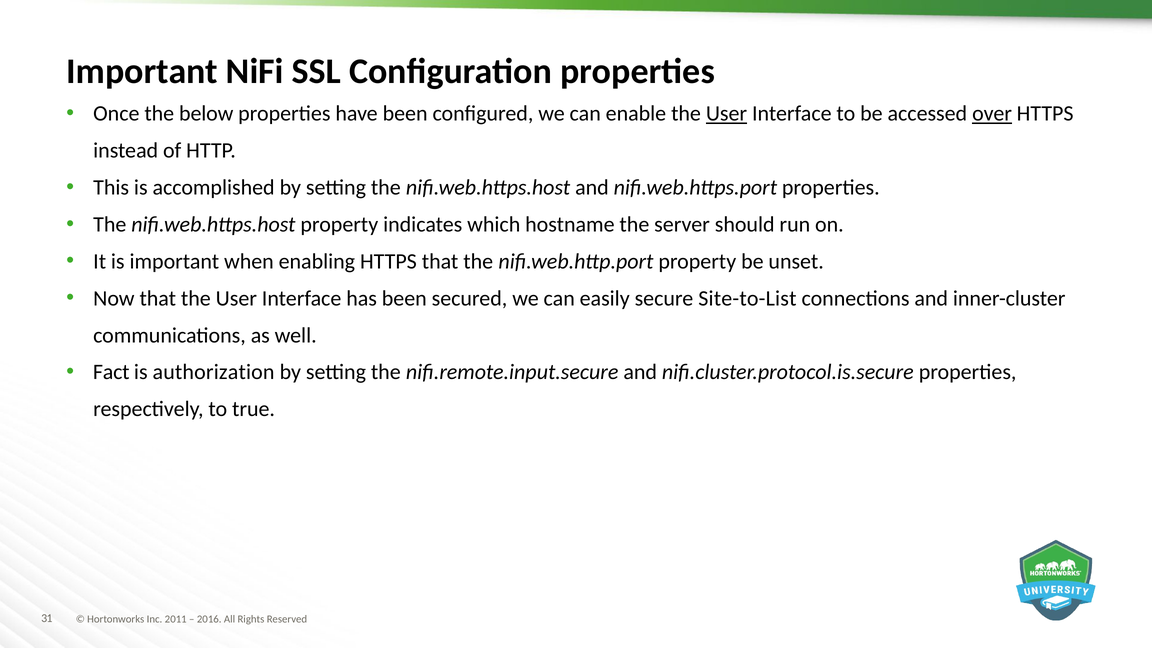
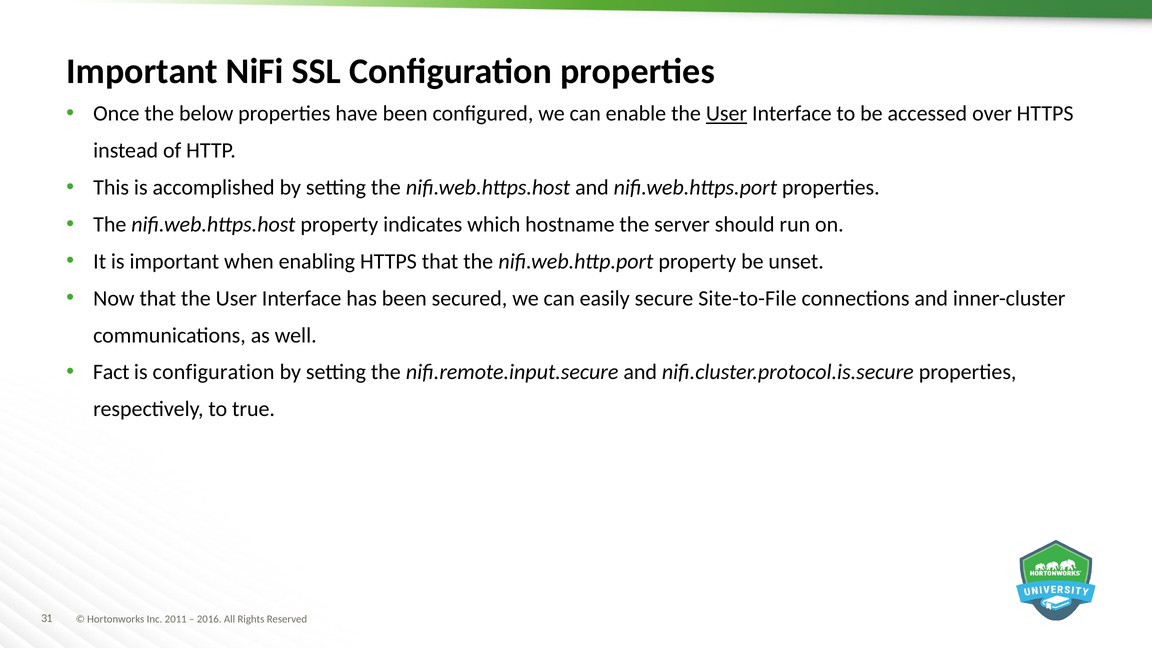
over underline: present -> none
Site-to-List: Site-to-List -> Site-to-File
is authorization: authorization -> configuration
